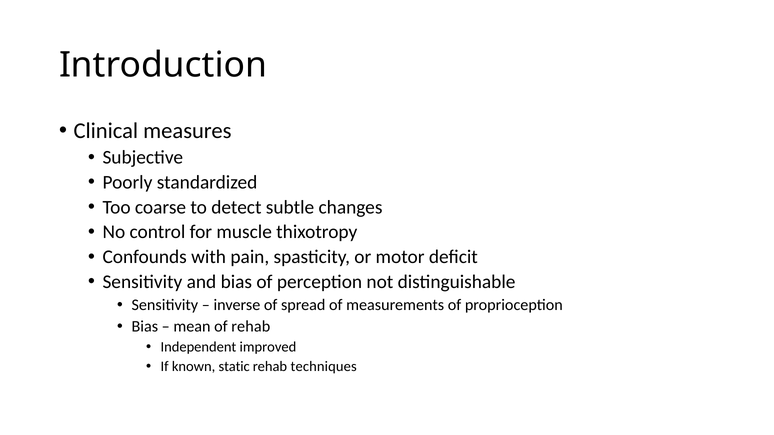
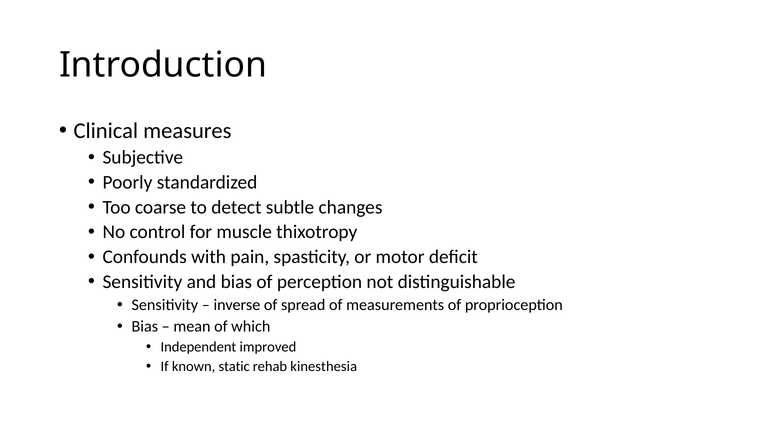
of rehab: rehab -> which
techniques: techniques -> kinesthesia
